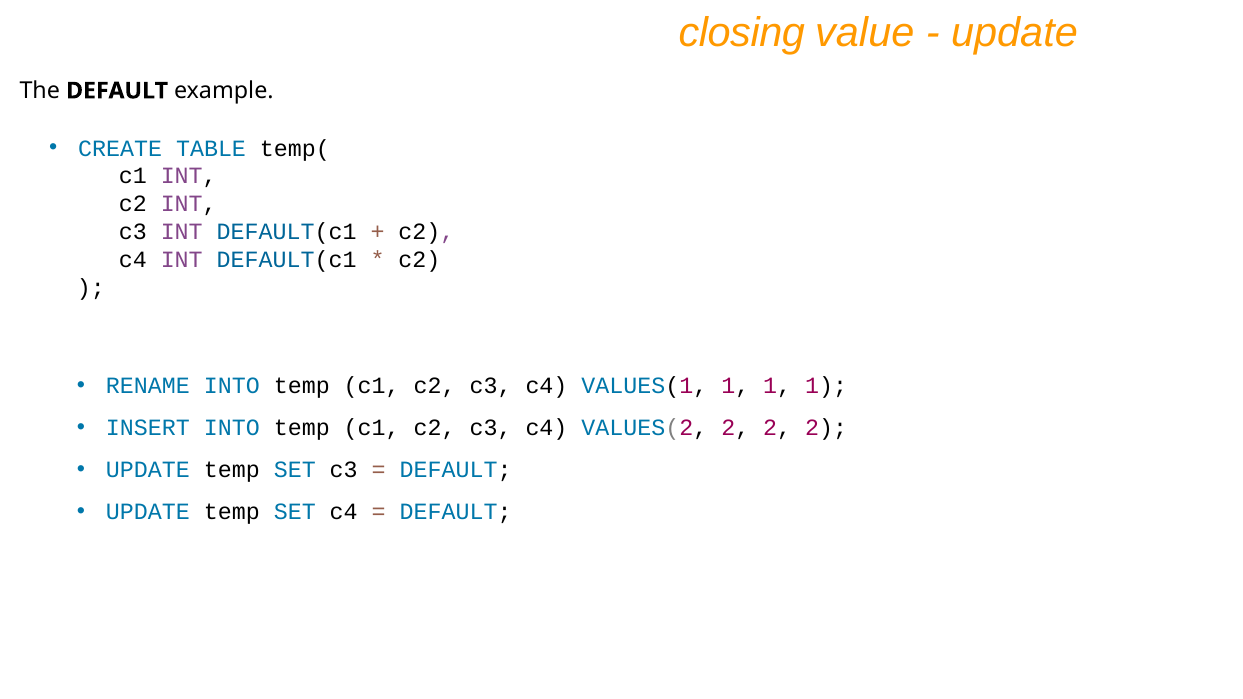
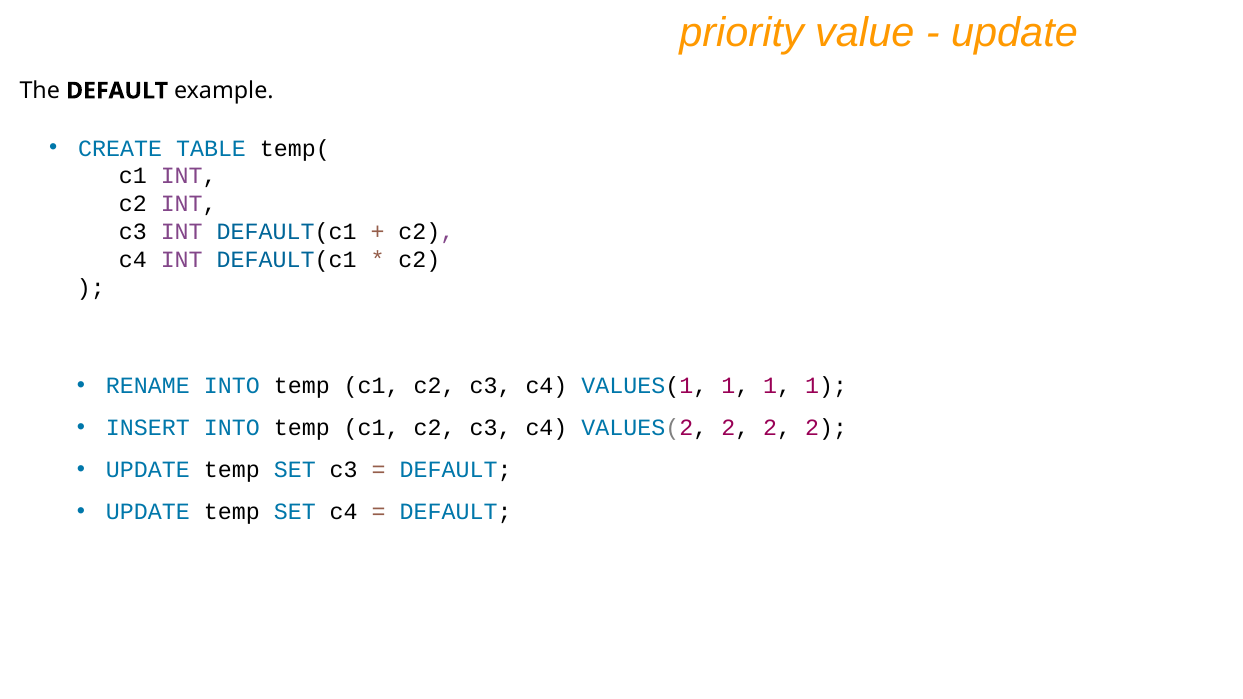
closing: closing -> priority
